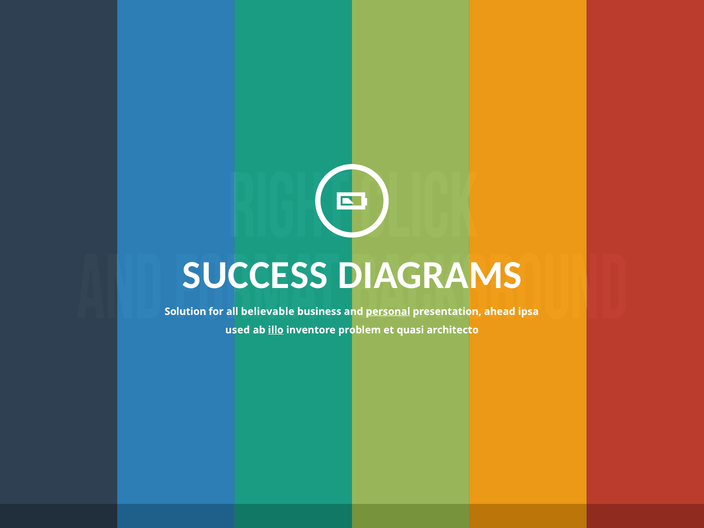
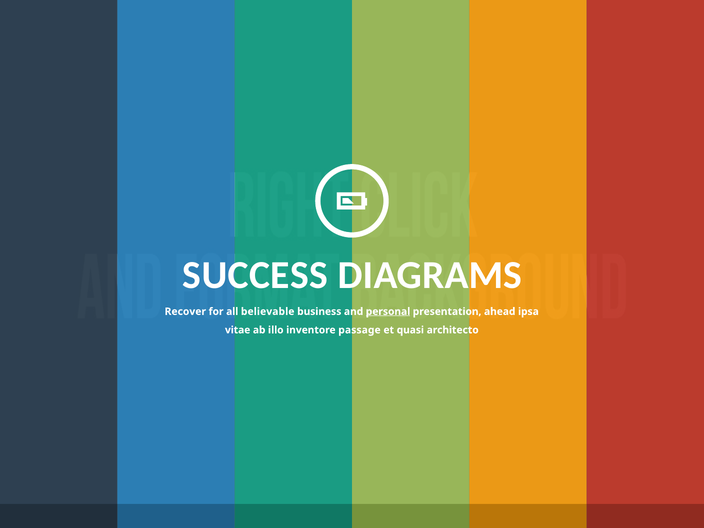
Solution: Solution -> Recover
used: used -> vitae
illo underline: present -> none
problem: problem -> passage
